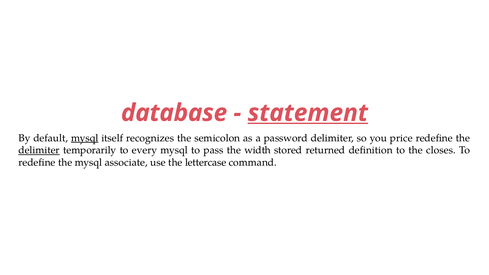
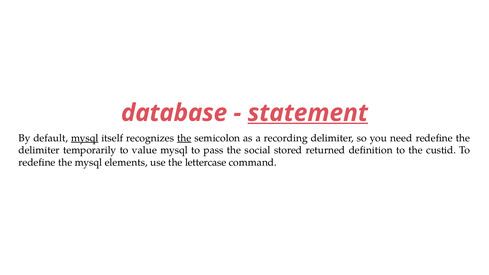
the at (184, 138) underline: none -> present
password: password -> recording
price: price -> need
delimiter at (39, 150) underline: present -> none
every: every -> value
width: width -> social
closes: closes -> custid
associate: associate -> elements
